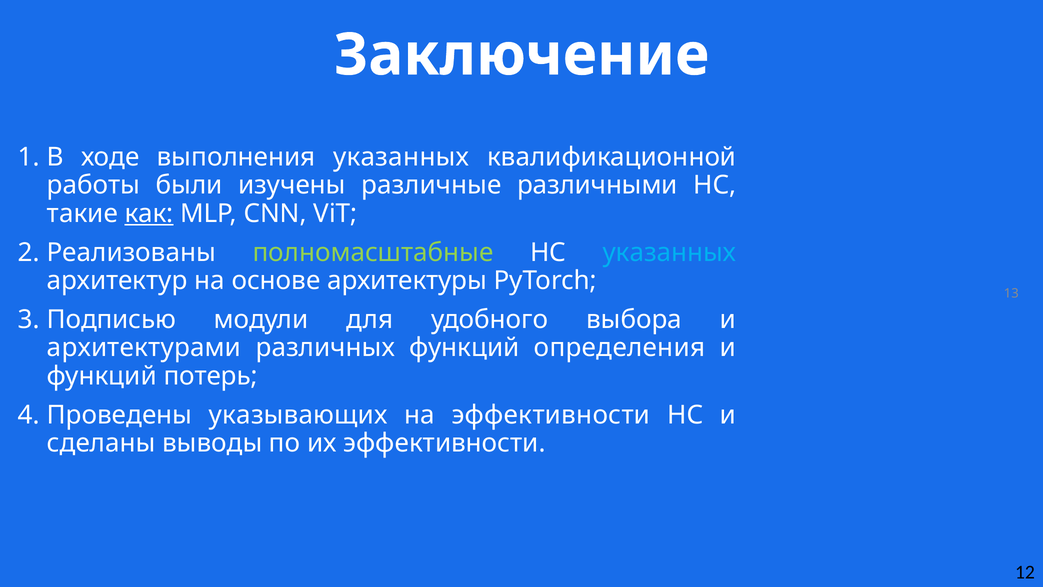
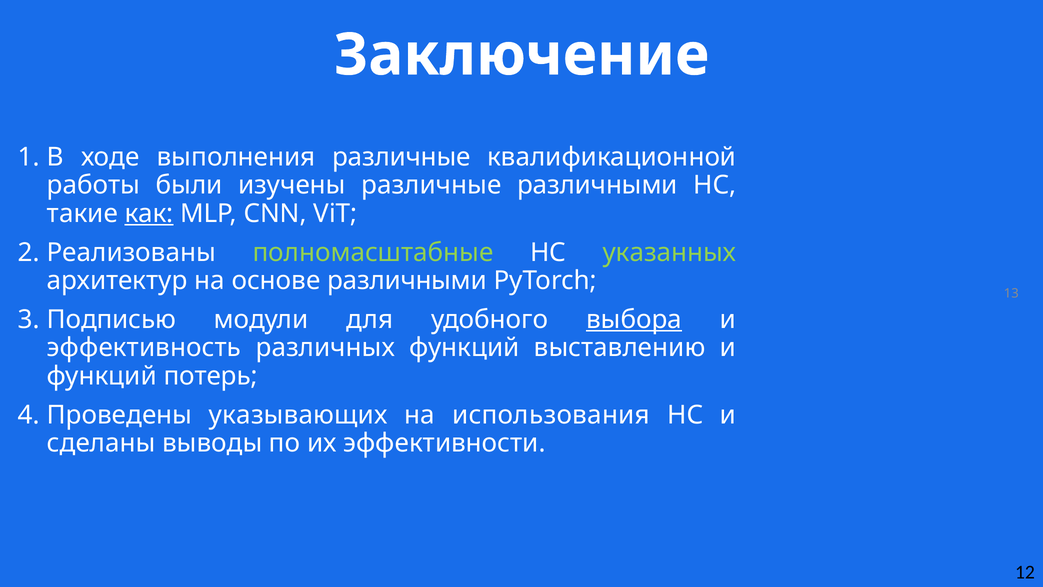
выполнения указанных: указанных -> различные
указанных at (669, 252) colour: light blue -> light green
основе архитектуры: архитектуры -> различными
выбора underline: none -> present
архитектурами: архитектурами -> эффективность
определения: определения -> выставлению
на эффективности: эффективности -> использования
